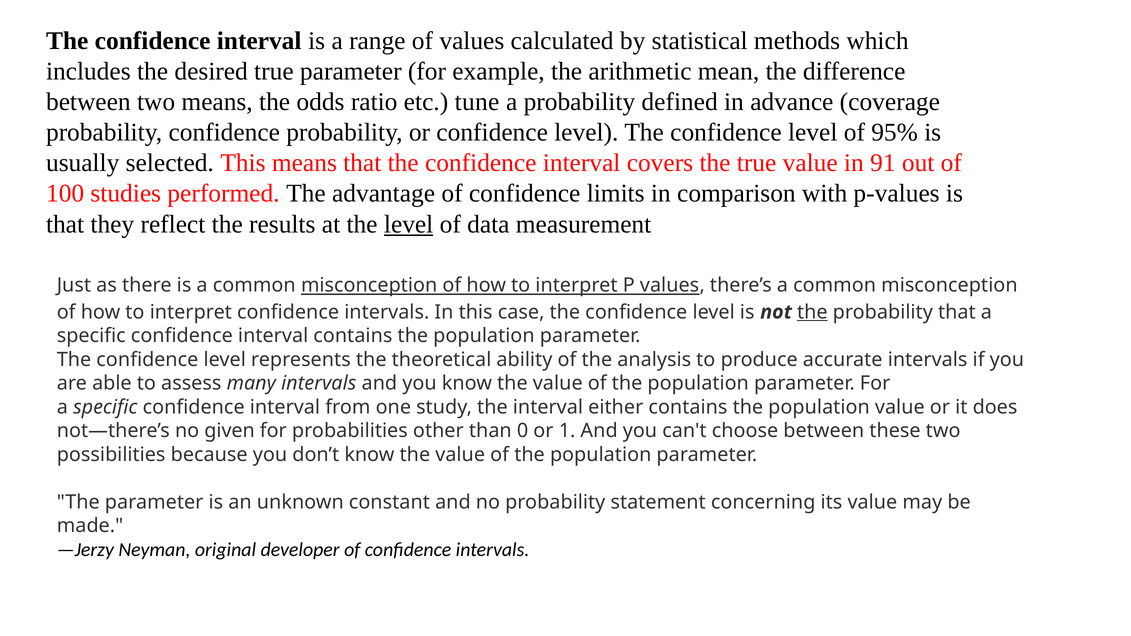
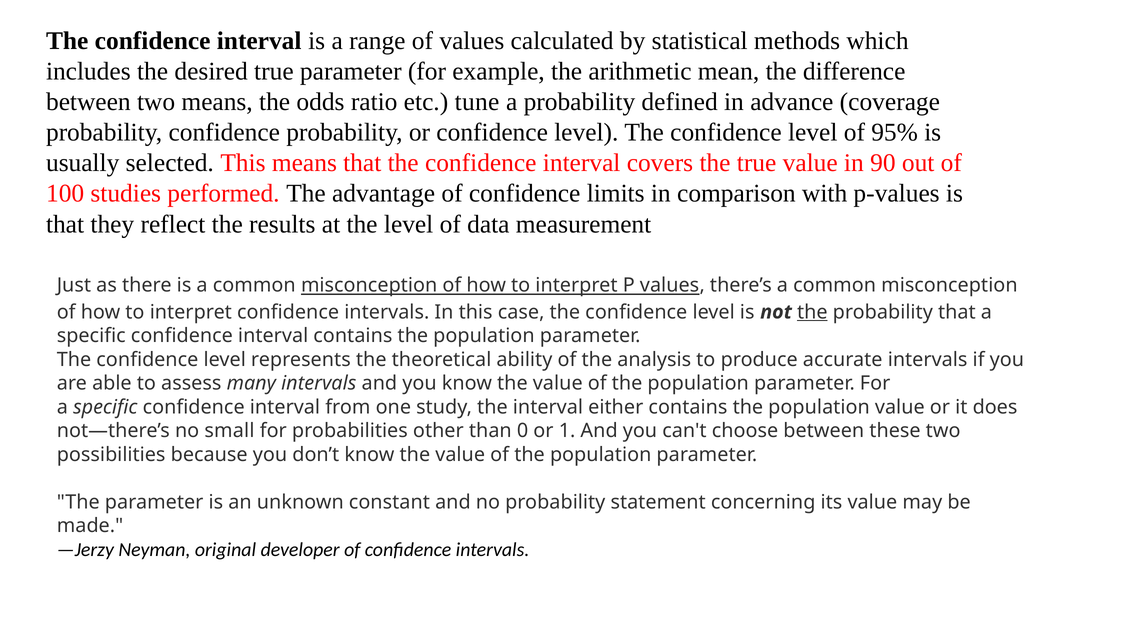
91: 91 -> 90
level at (409, 224) underline: present -> none
given: given -> small
